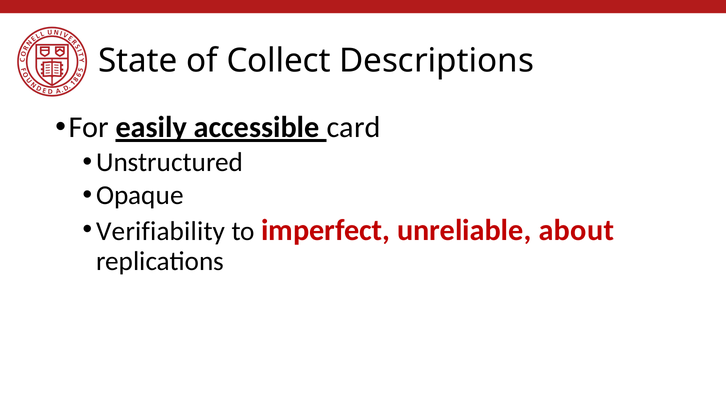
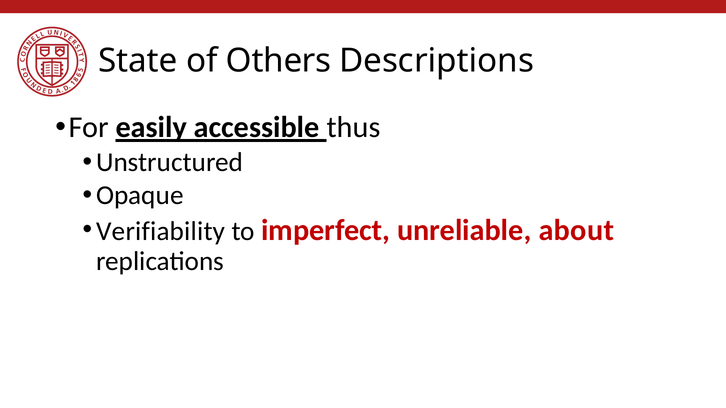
Collect: Collect -> Others
card: card -> thus
